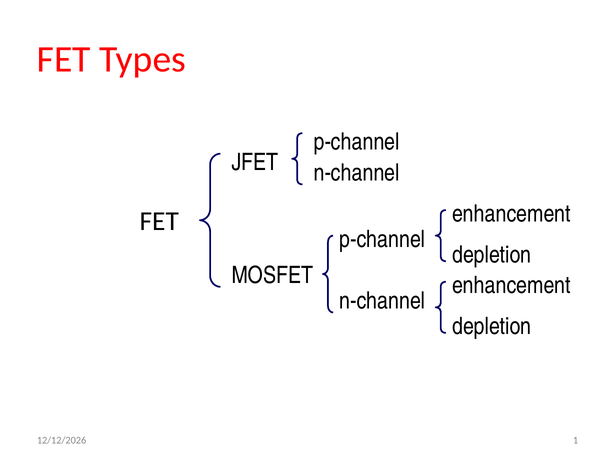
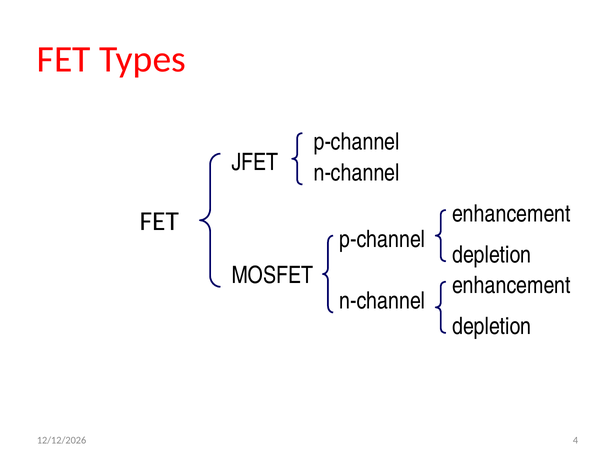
1: 1 -> 4
